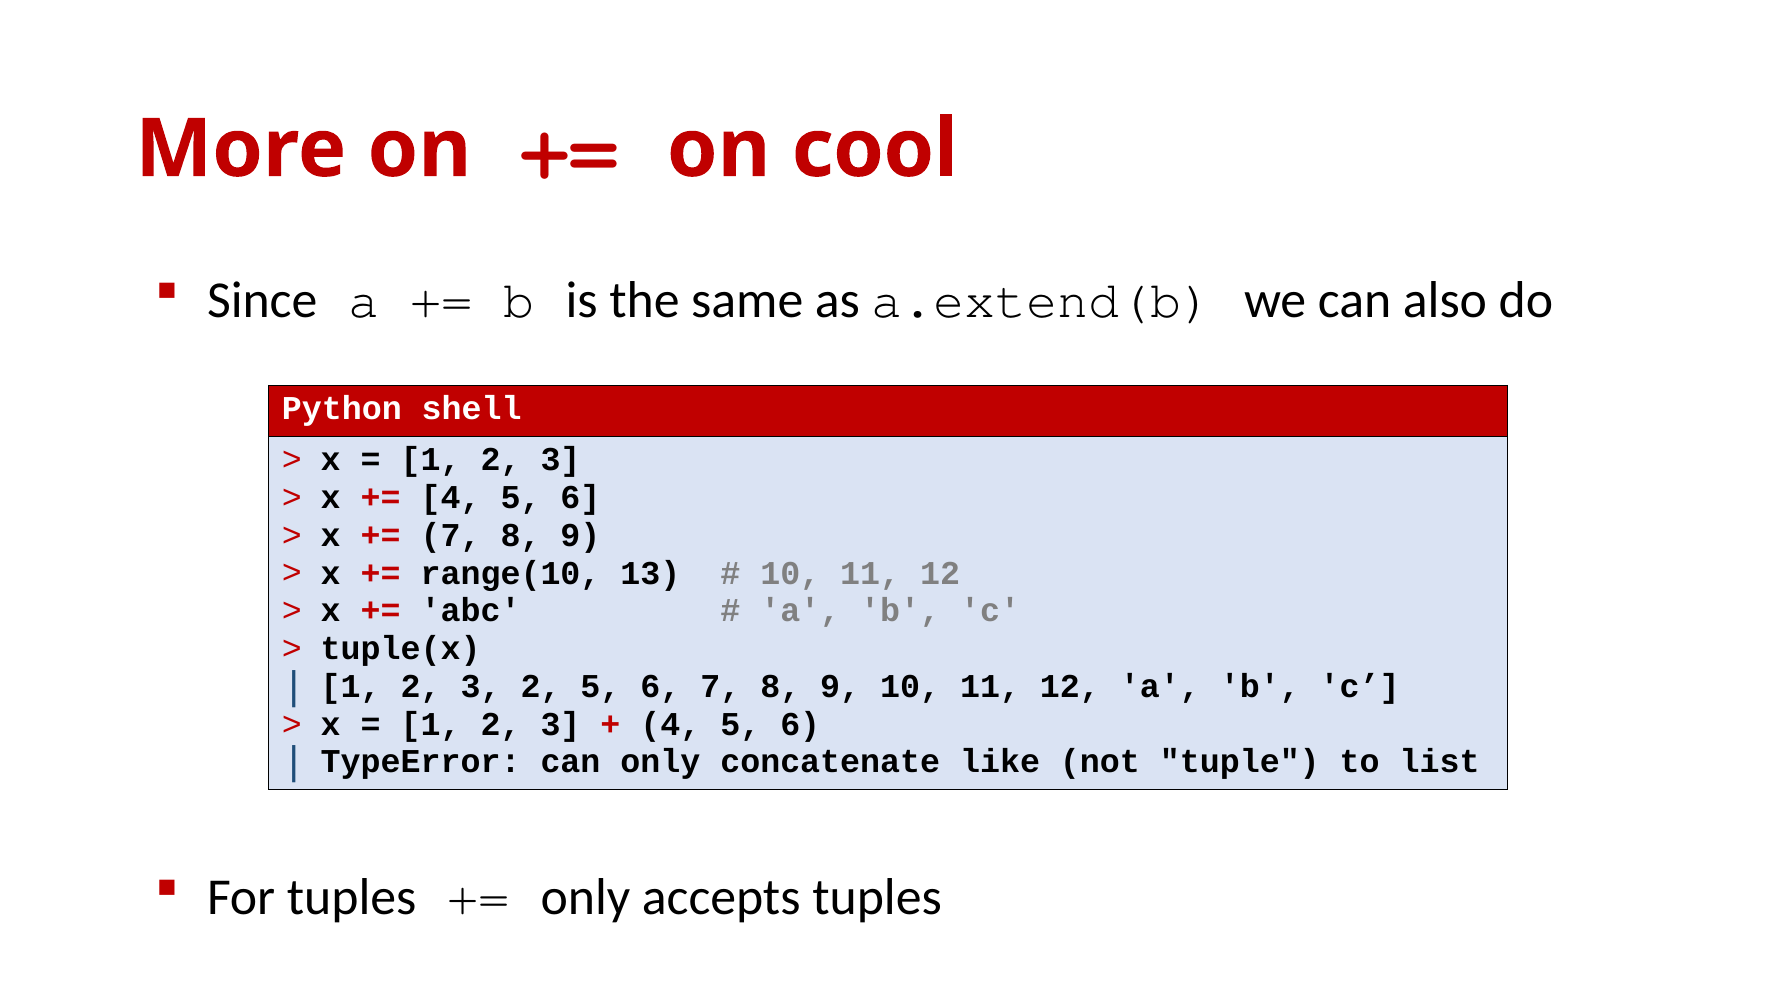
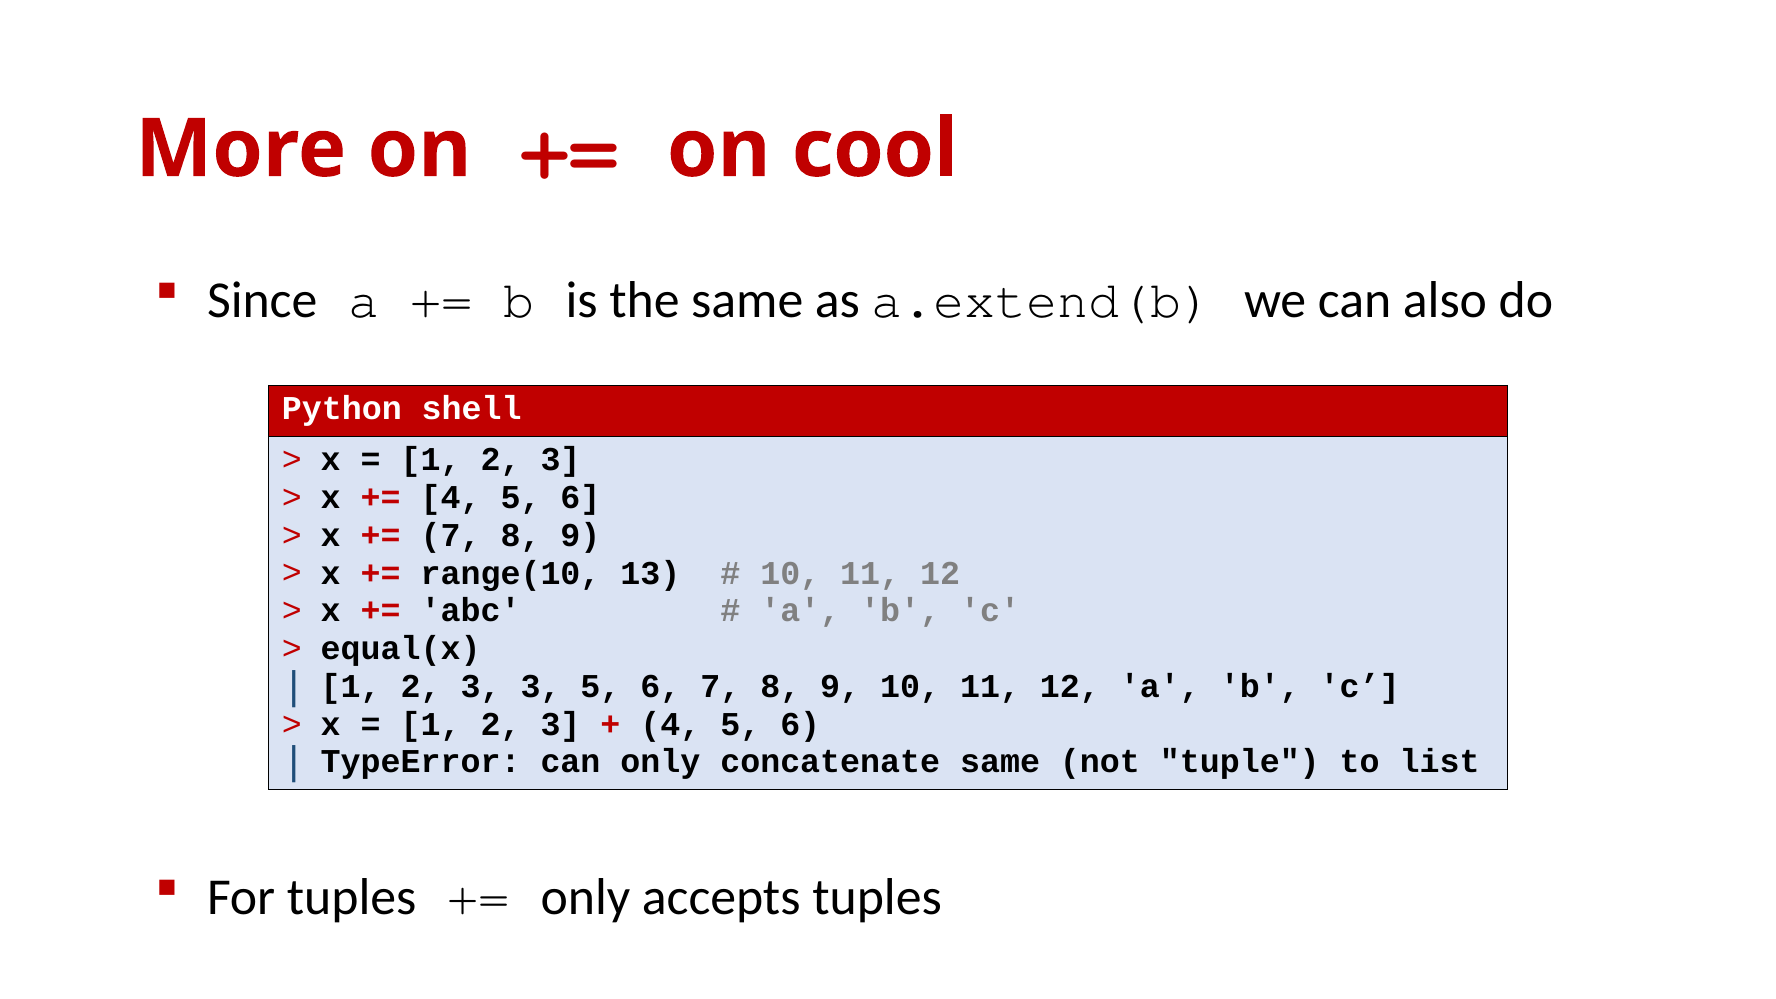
tuple(x: tuple(x -> equal(x
3 2: 2 -> 3
concatenate like: like -> same
